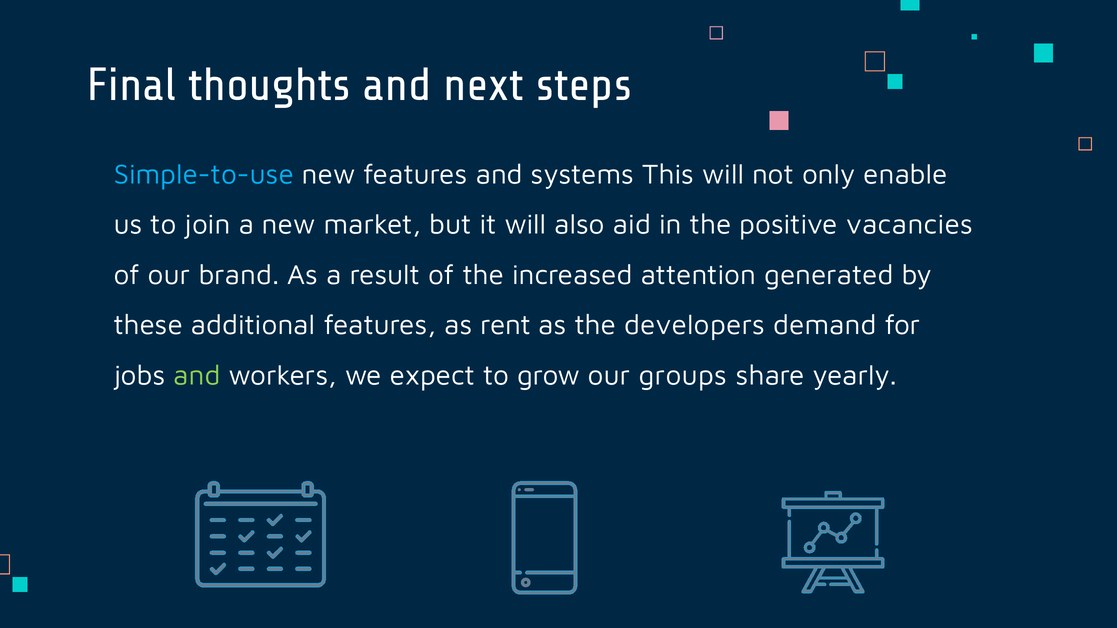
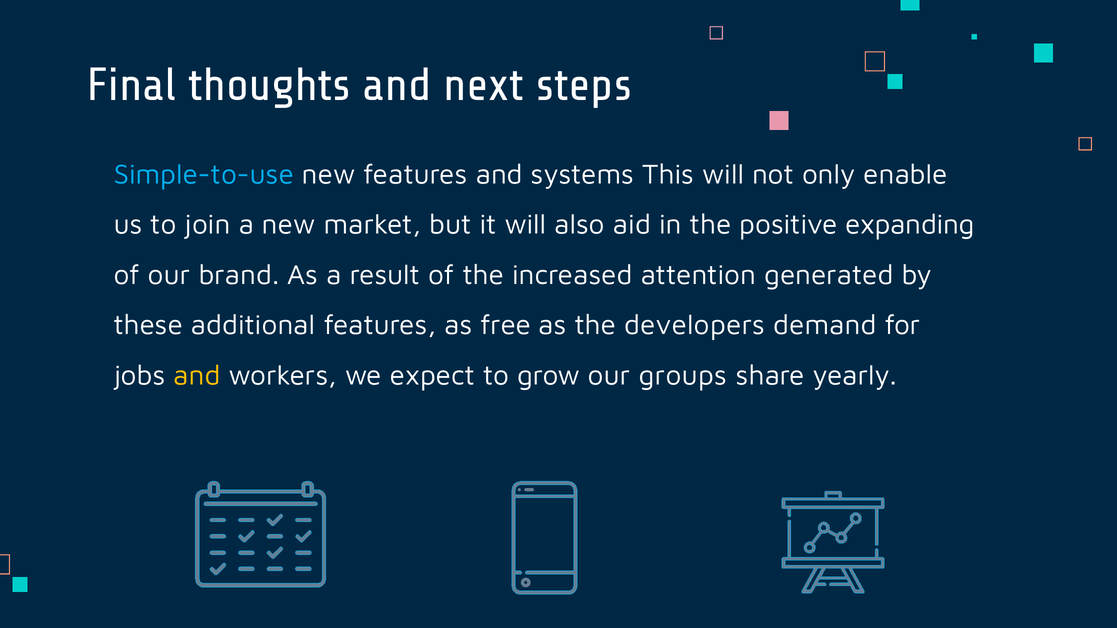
vacancies: vacancies -> expanding
rent: rent -> free
and at (197, 376) colour: light green -> yellow
